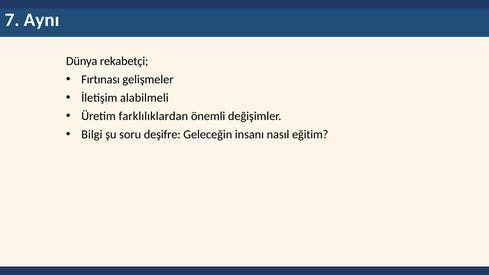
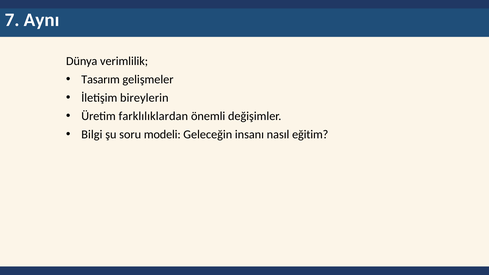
rekabetçi: rekabetçi -> verimlilik
Fırtınası: Fırtınası -> Tasarım
alabilmeli: alabilmeli -> bireylerin
deşifre: deşifre -> modeli
